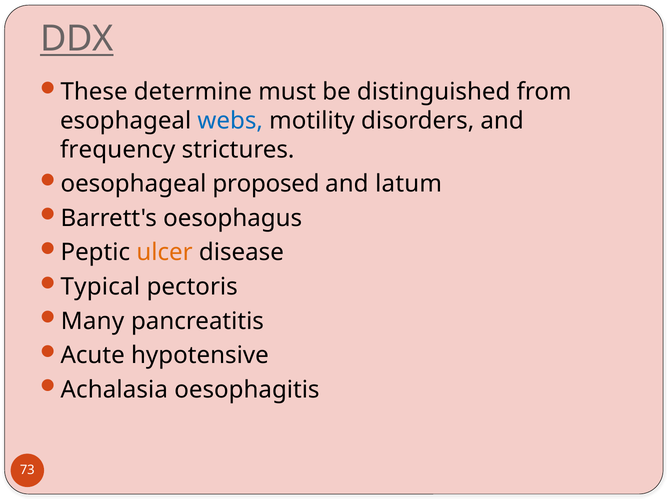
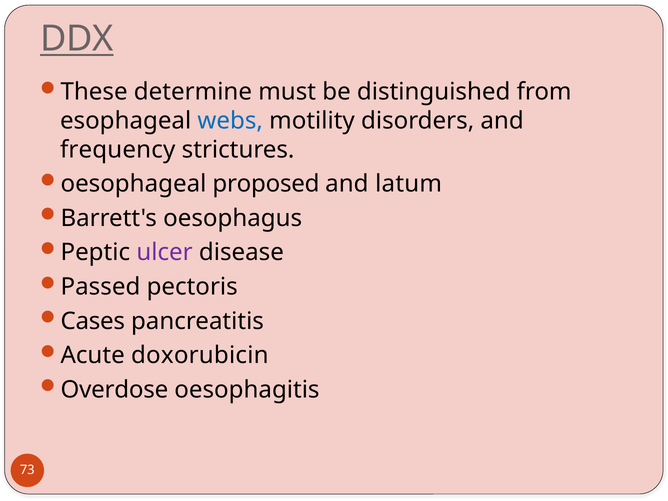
ulcer colour: orange -> purple
Typical: Typical -> Passed
Many: Many -> Cases
hypotensive: hypotensive -> doxorubicin
Achalasia: Achalasia -> Overdose
